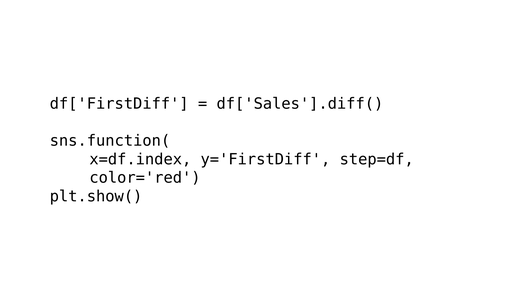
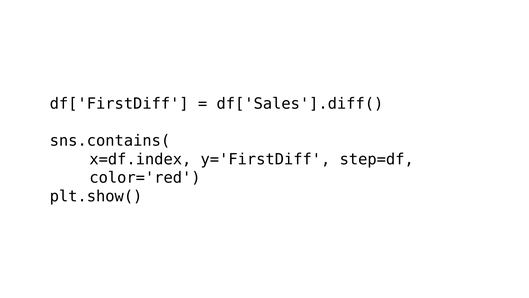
sns.function(: sns.function( -> sns.contains(
